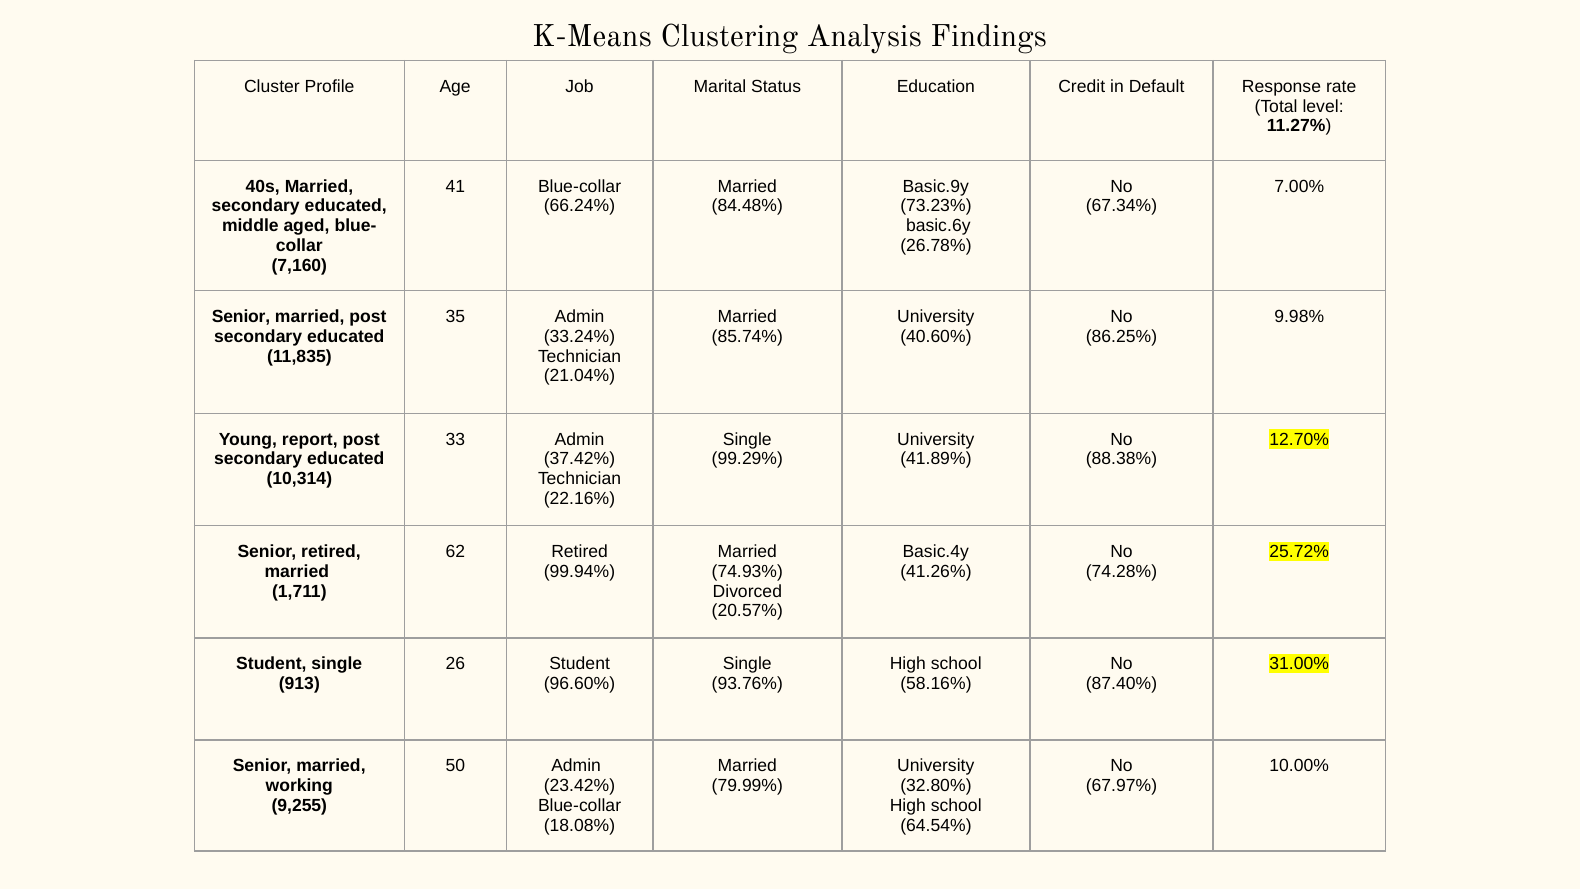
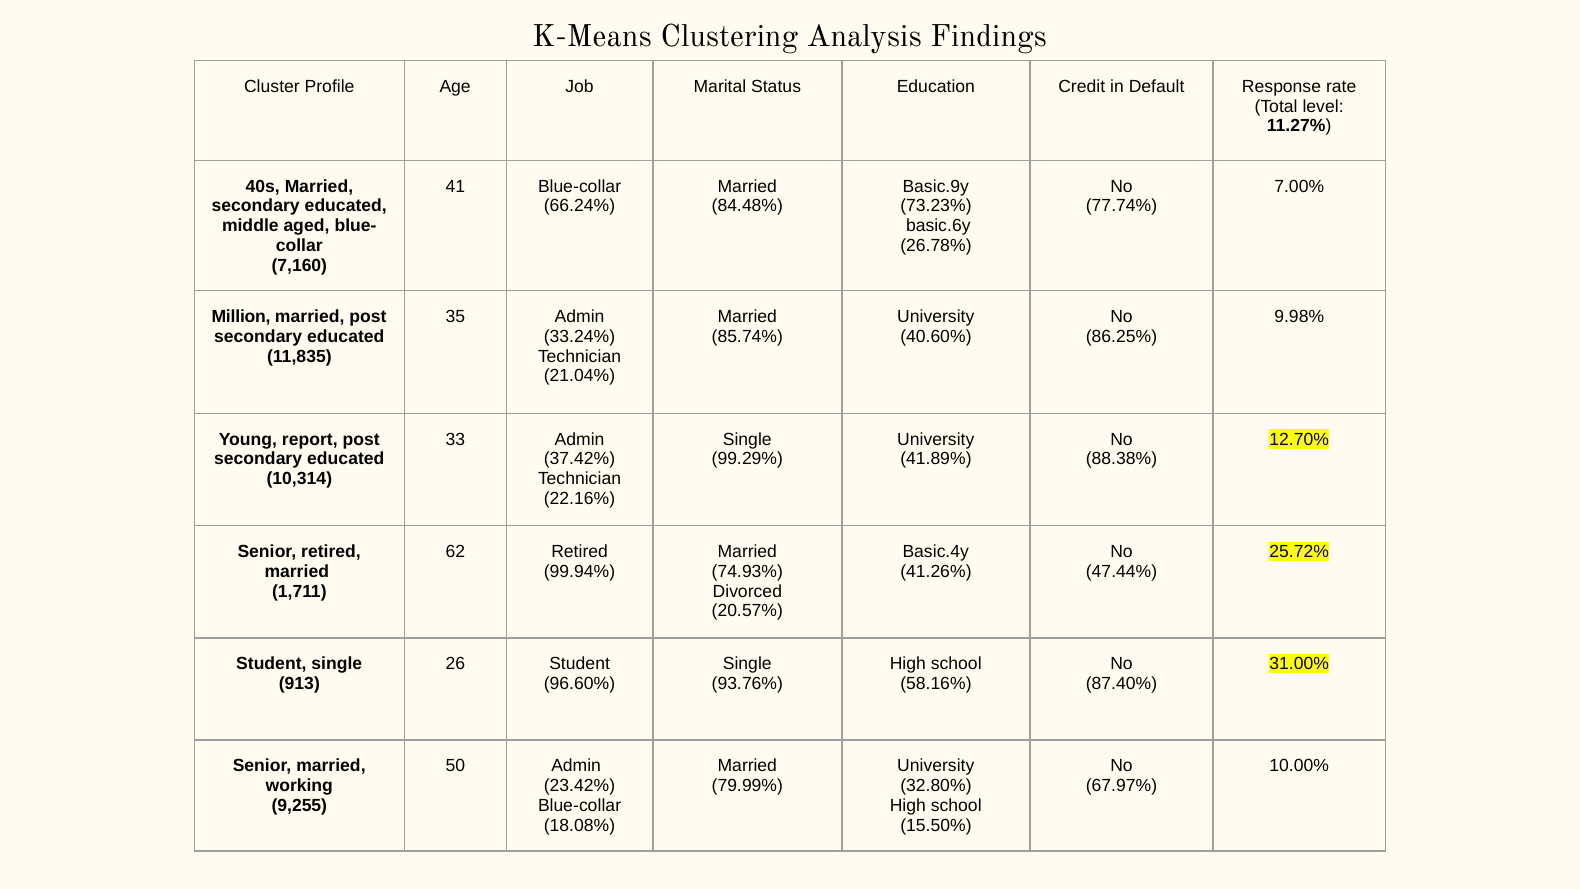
67.34%: 67.34% -> 77.74%
Senior at (241, 317): Senior -> Million
74.28%: 74.28% -> 47.44%
64.54%: 64.54% -> 15.50%
